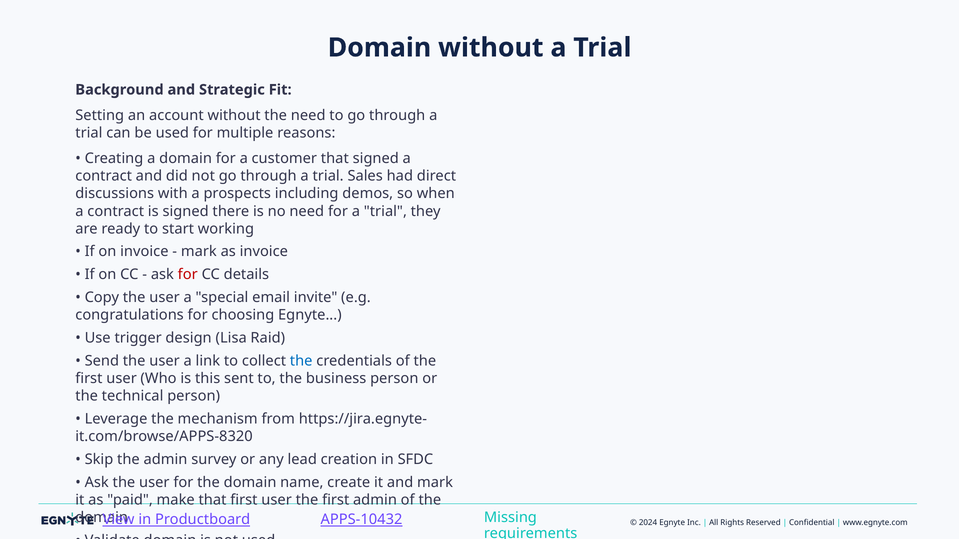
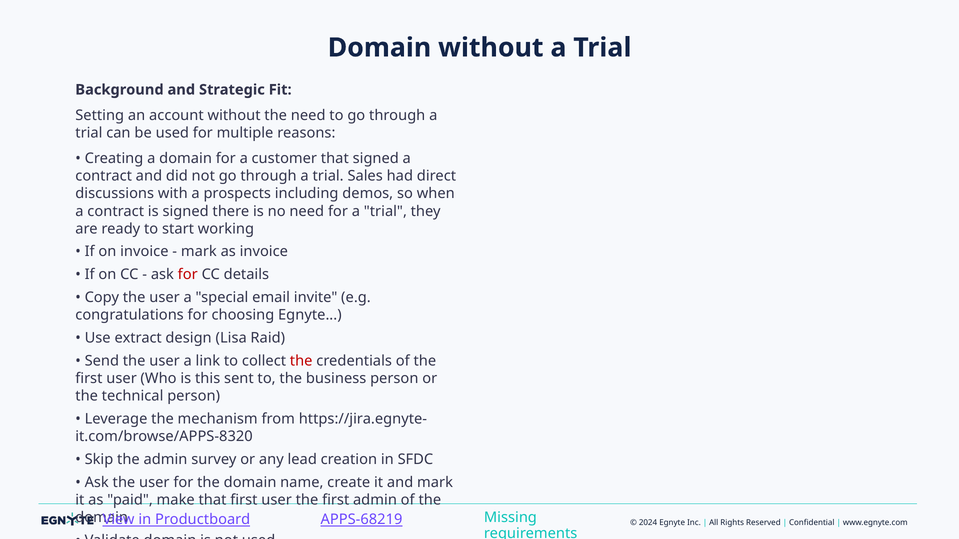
trigger: trigger -> extract
the at (301, 361) colour: blue -> red
APPS-10432: APPS-10432 -> APPS-68219
